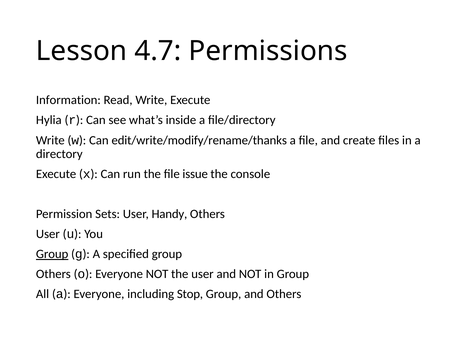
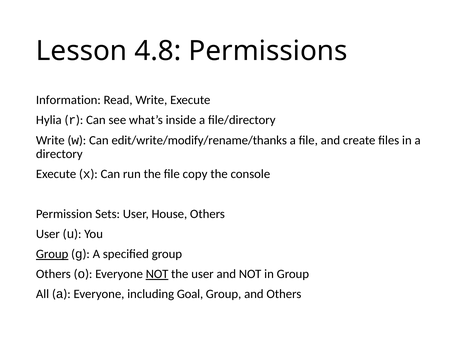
4.7: 4.7 -> 4.8
issue: issue -> copy
Handy: Handy -> House
NOT at (157, 275) underline: none -> present
Stop: Stop -> Goal
